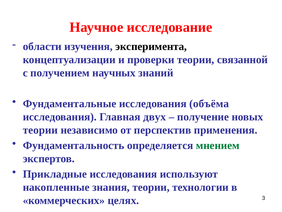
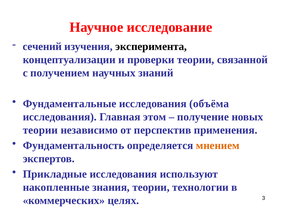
области: области -> сечений
двух: двух -> этом
мнением colour: green -> orange
